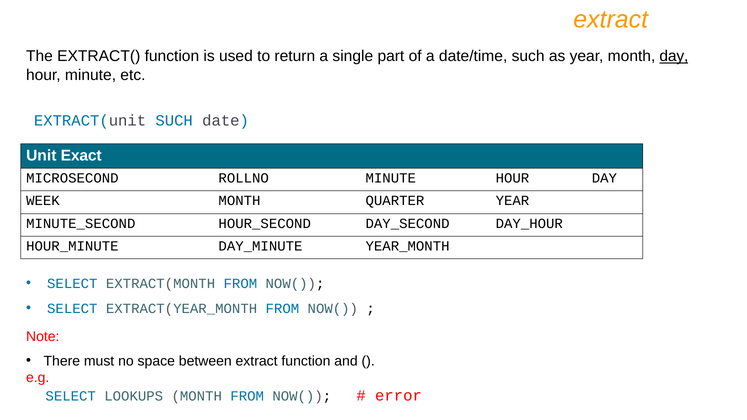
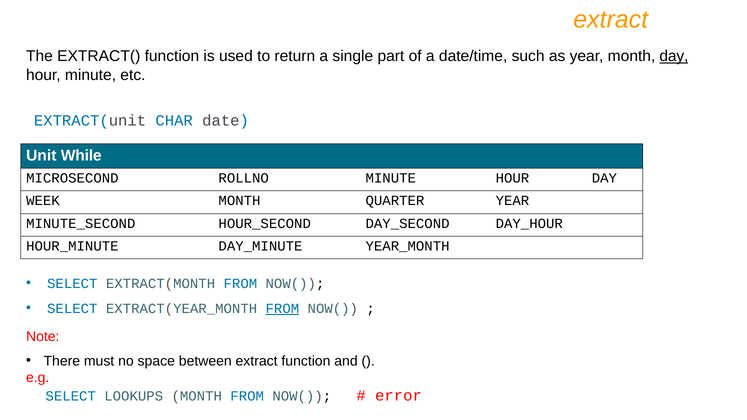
EXTRACT(unit SUCH: SUCH -> CHAR
Exact: Exact -> While
FROM at (282, 309) underline: none -> present
